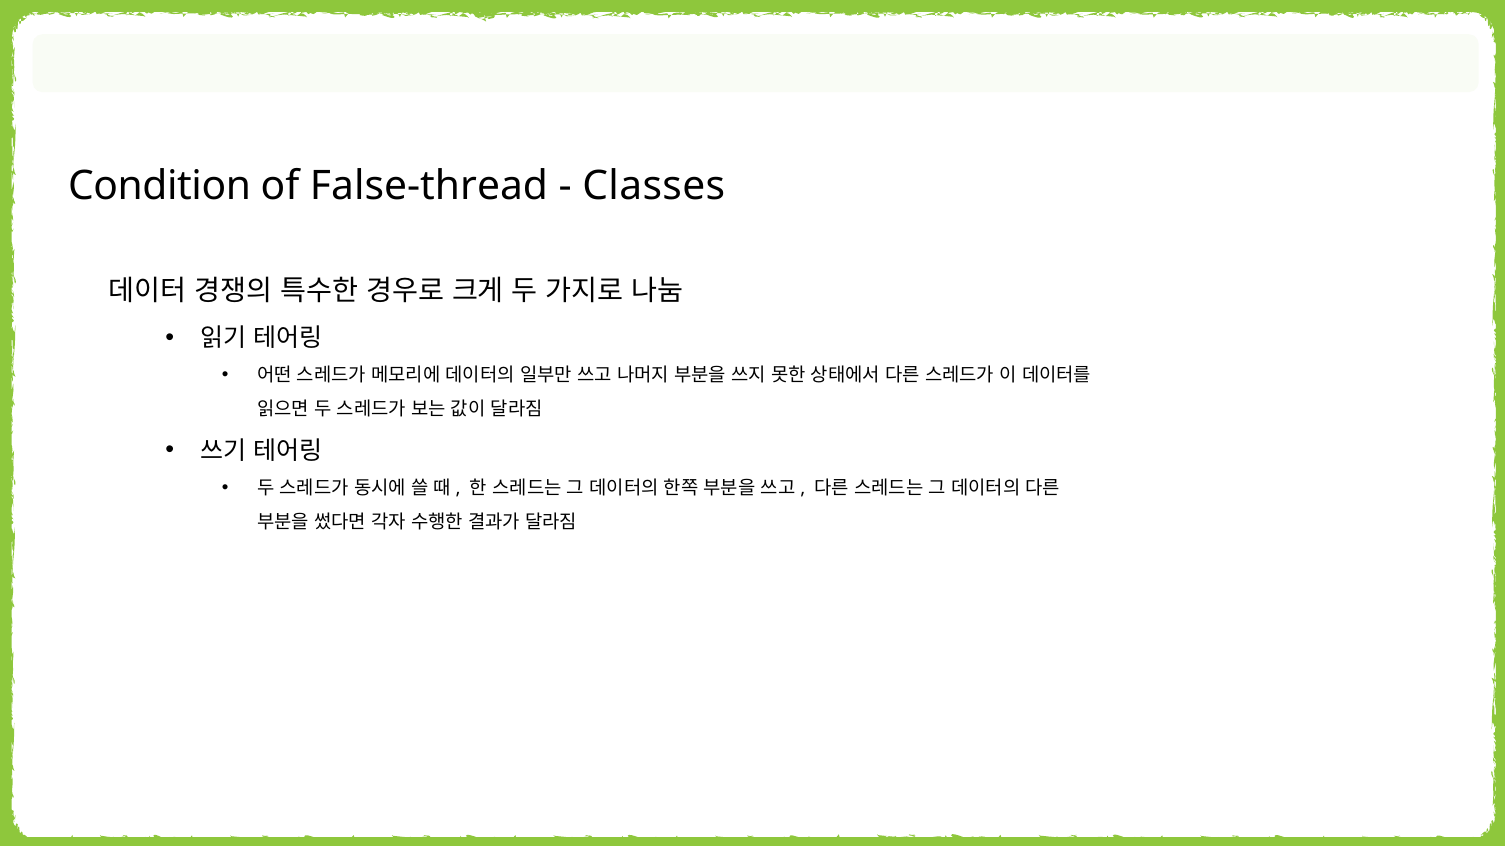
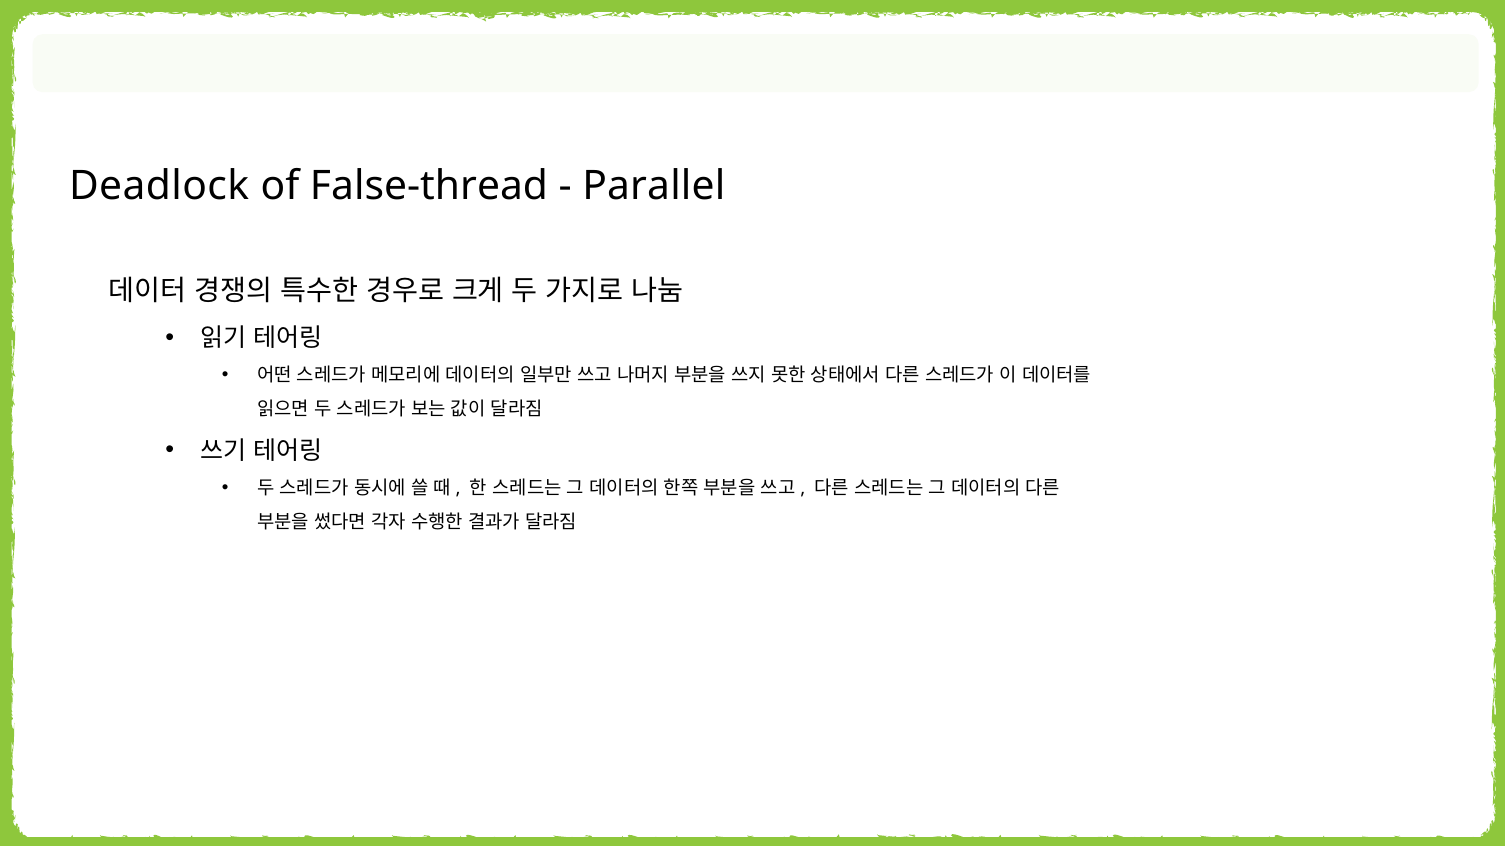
Condition: Condition -> Deadlock
Classes: Classes -> Parallel
